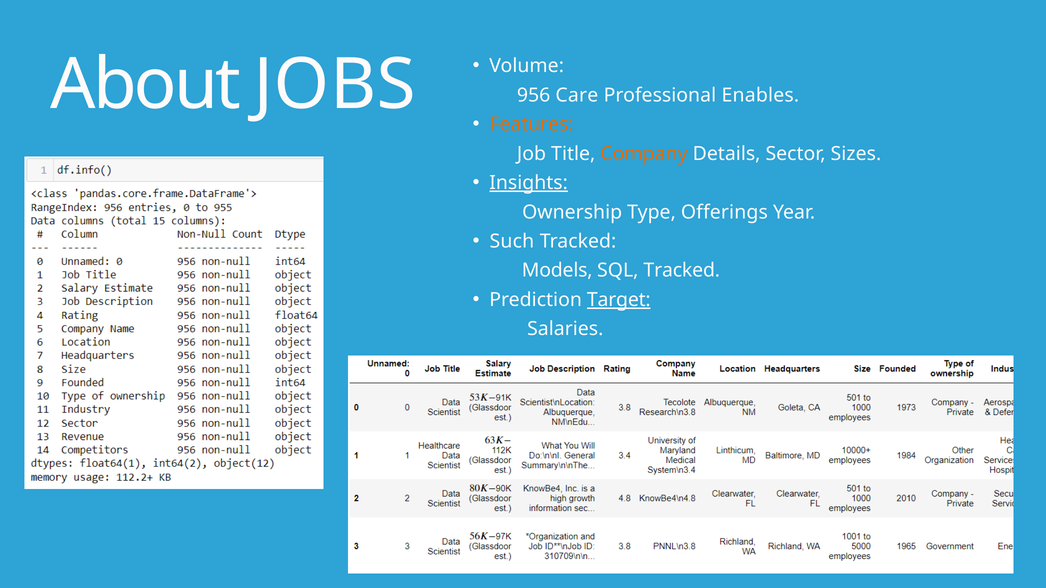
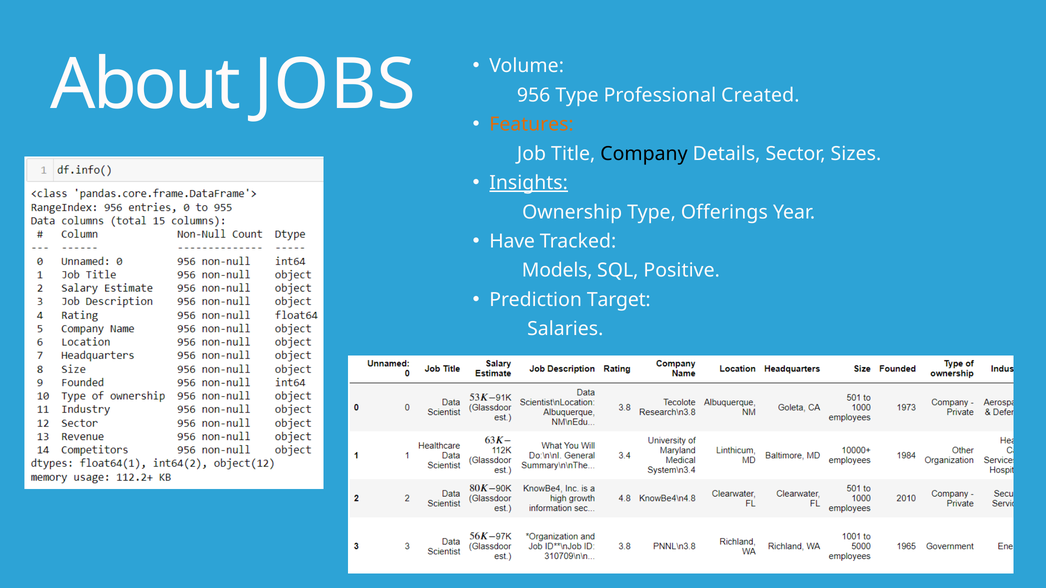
956 Care: Care -> Type
Enables: Enables -> Created
Company colour: orange -> black
Such: Such -> Have
SQL Tracked: Tracked -> Positive
Target underline: present -> none
